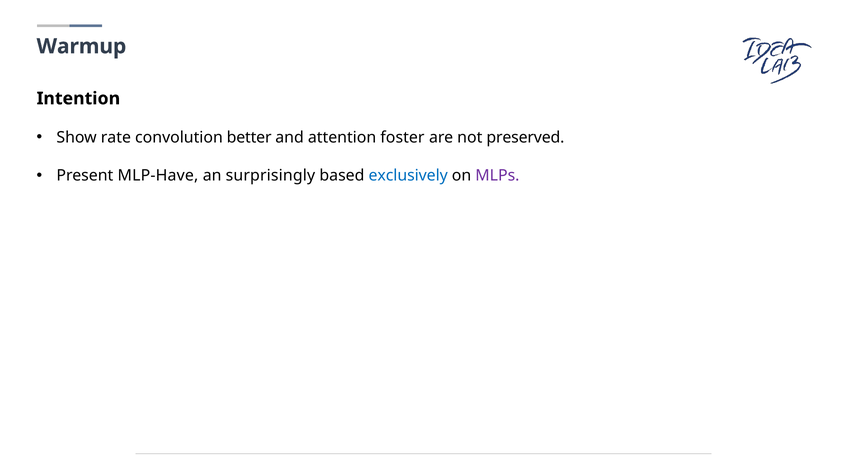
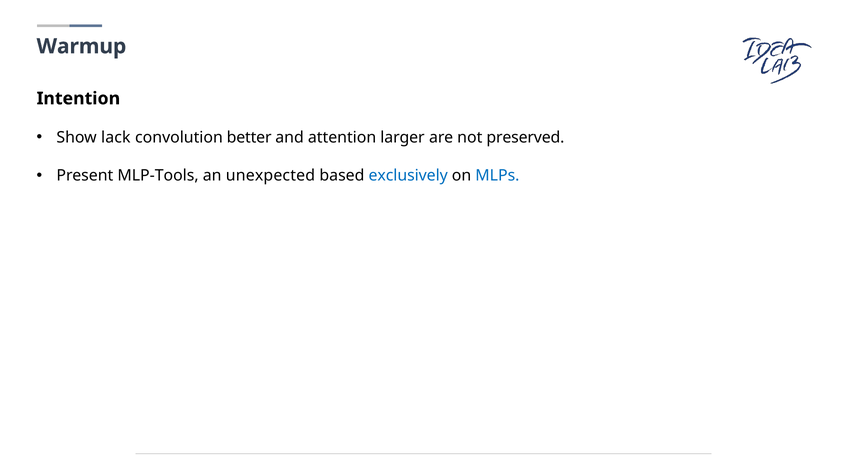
rate: rate -> lack
foster: foster -> larger
MLP-Have: MLP-Have -> MLP-Tools
surprisingly: surprisingly -> unexpected
MLPs colour: purple -> blue
